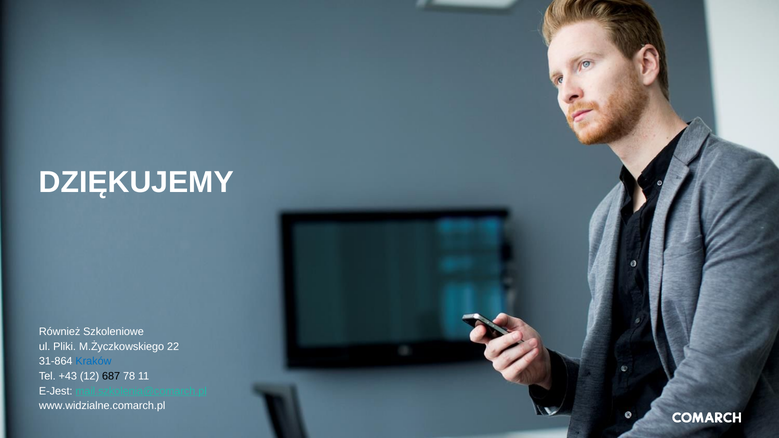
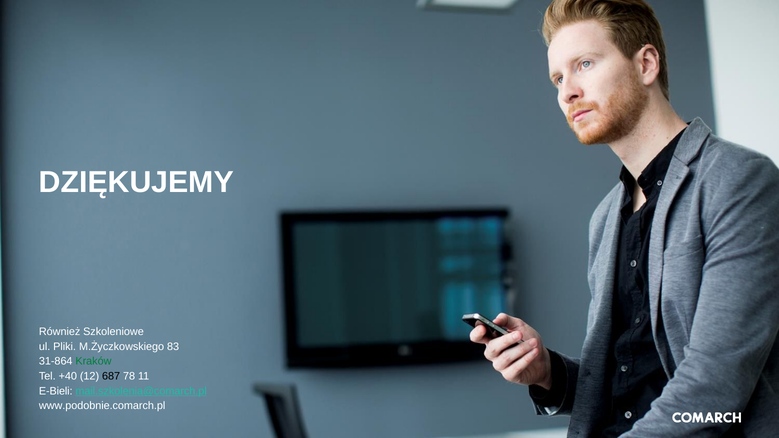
22: 22 -> 83
Kraków colour: blue -> green
+43: +43 -> +40
E-Jest: E-Jest -> E-Bieli
www.widzialne.comarch.pl: www.widzialne.comarch.pl -> www.podobnie.comarch.pl
